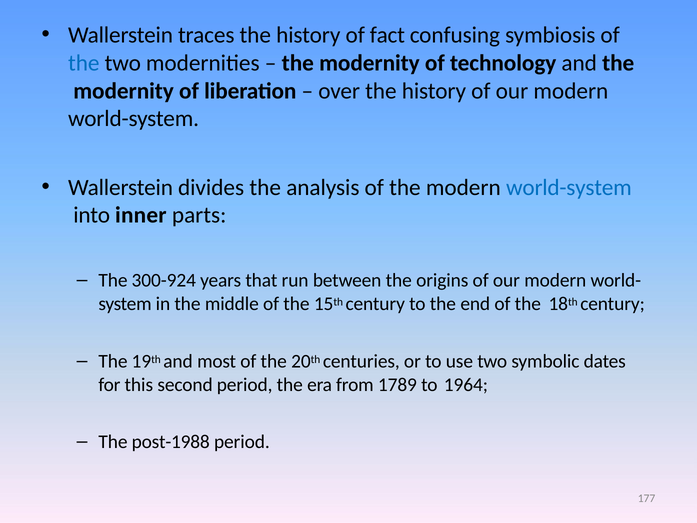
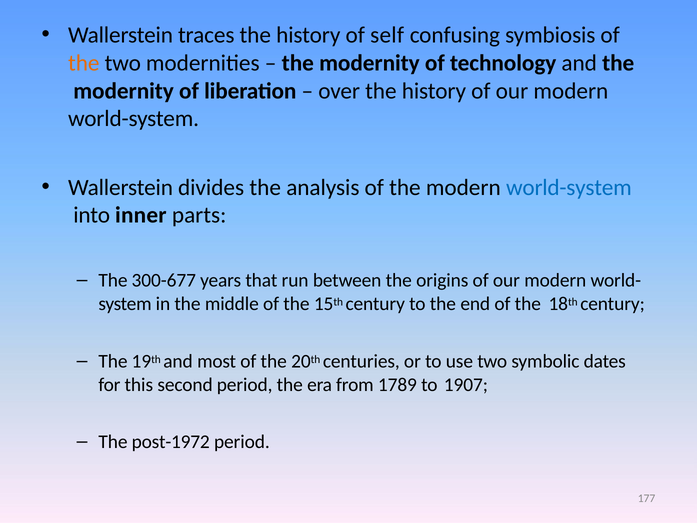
fact: fact -> self
the at (84, 63) colour: blue -> orange
300-924: 300-924 -> 300-677
1964: 1964 -> 1907
post-1988: post-1988 -> post-1972
